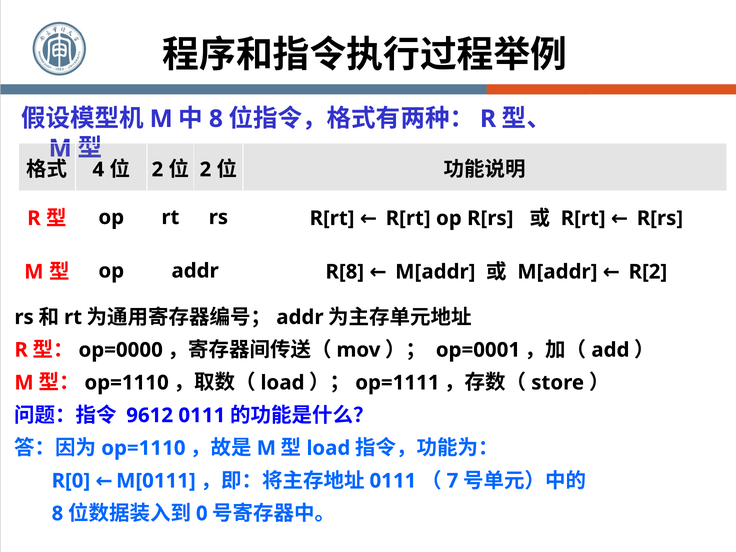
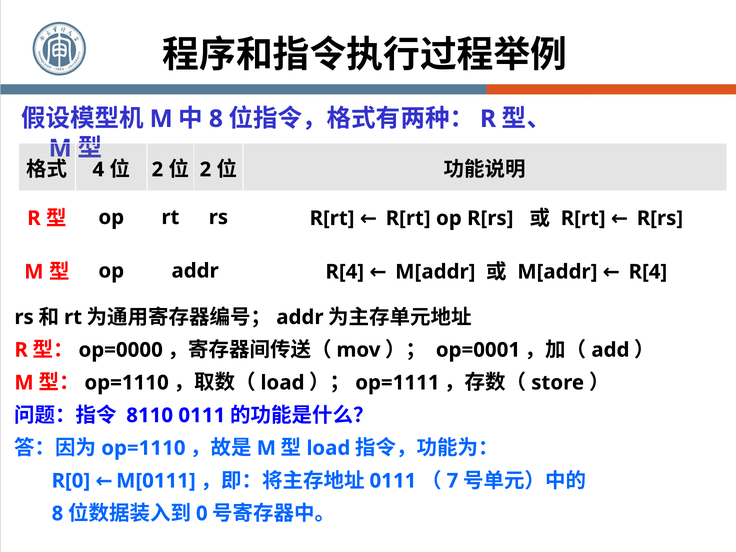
M[addr R[2: R[2 -> R[4
addr R[8: R[8 -> R[4
9612: 9612 -> 8110
